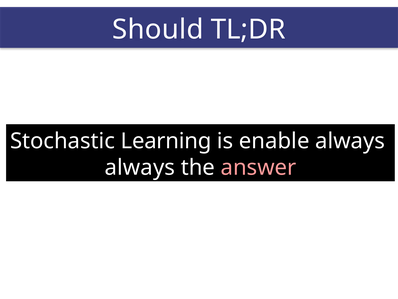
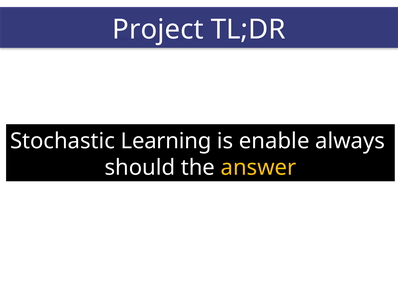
Should: Should -> Project
always at (140, 167): always -> should
answer colour: pink -> yellow
